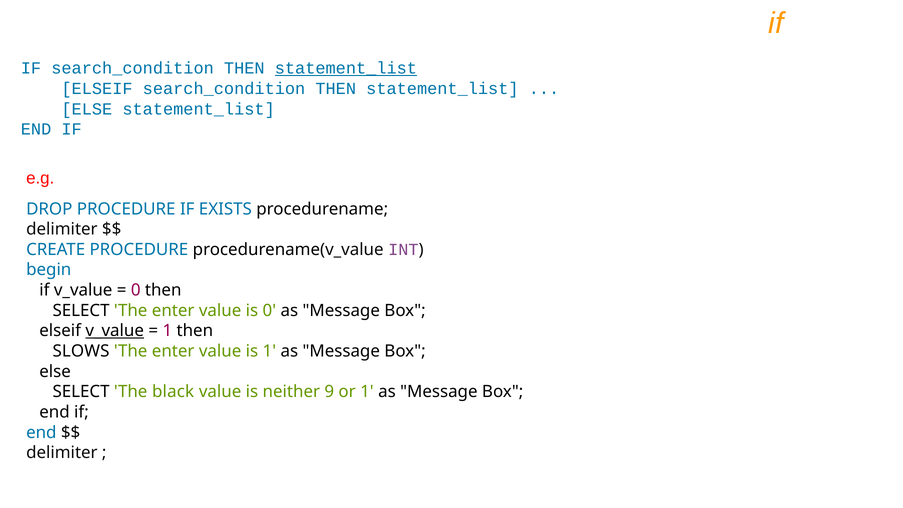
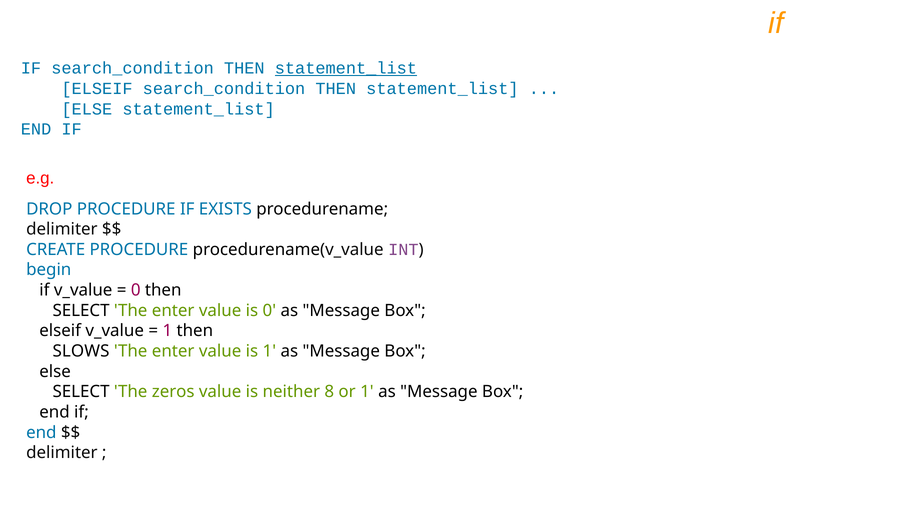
v_value at (115, 331) underline: present -> none
black: black -> zeros
9: 9 -> 8
